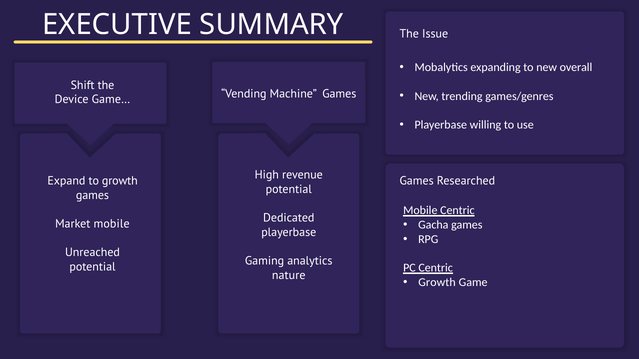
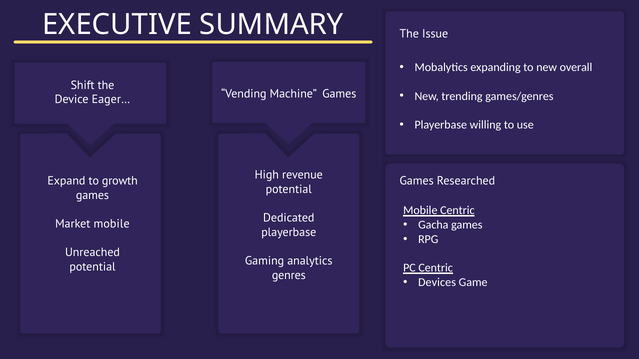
Game…: Game… -> Eager…
nature: nature -> genres
Growth at (437, 283): Growth -> Devices
